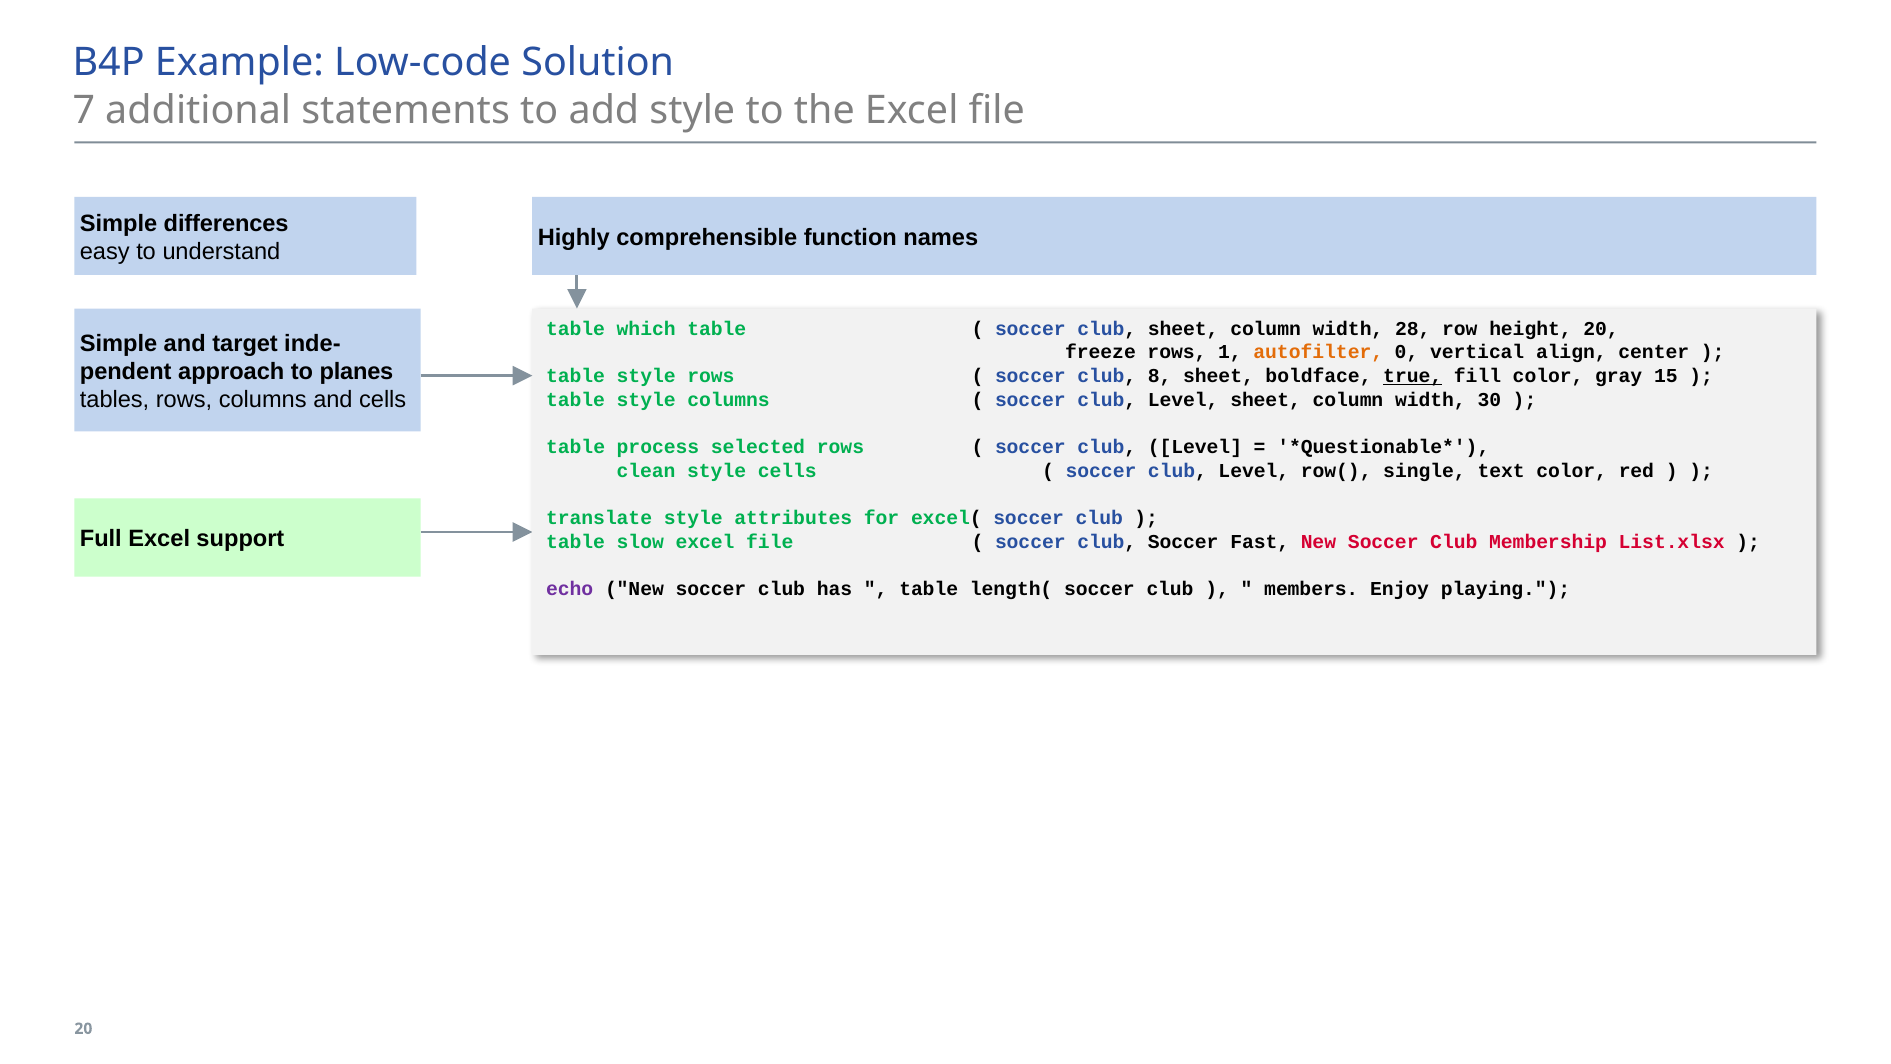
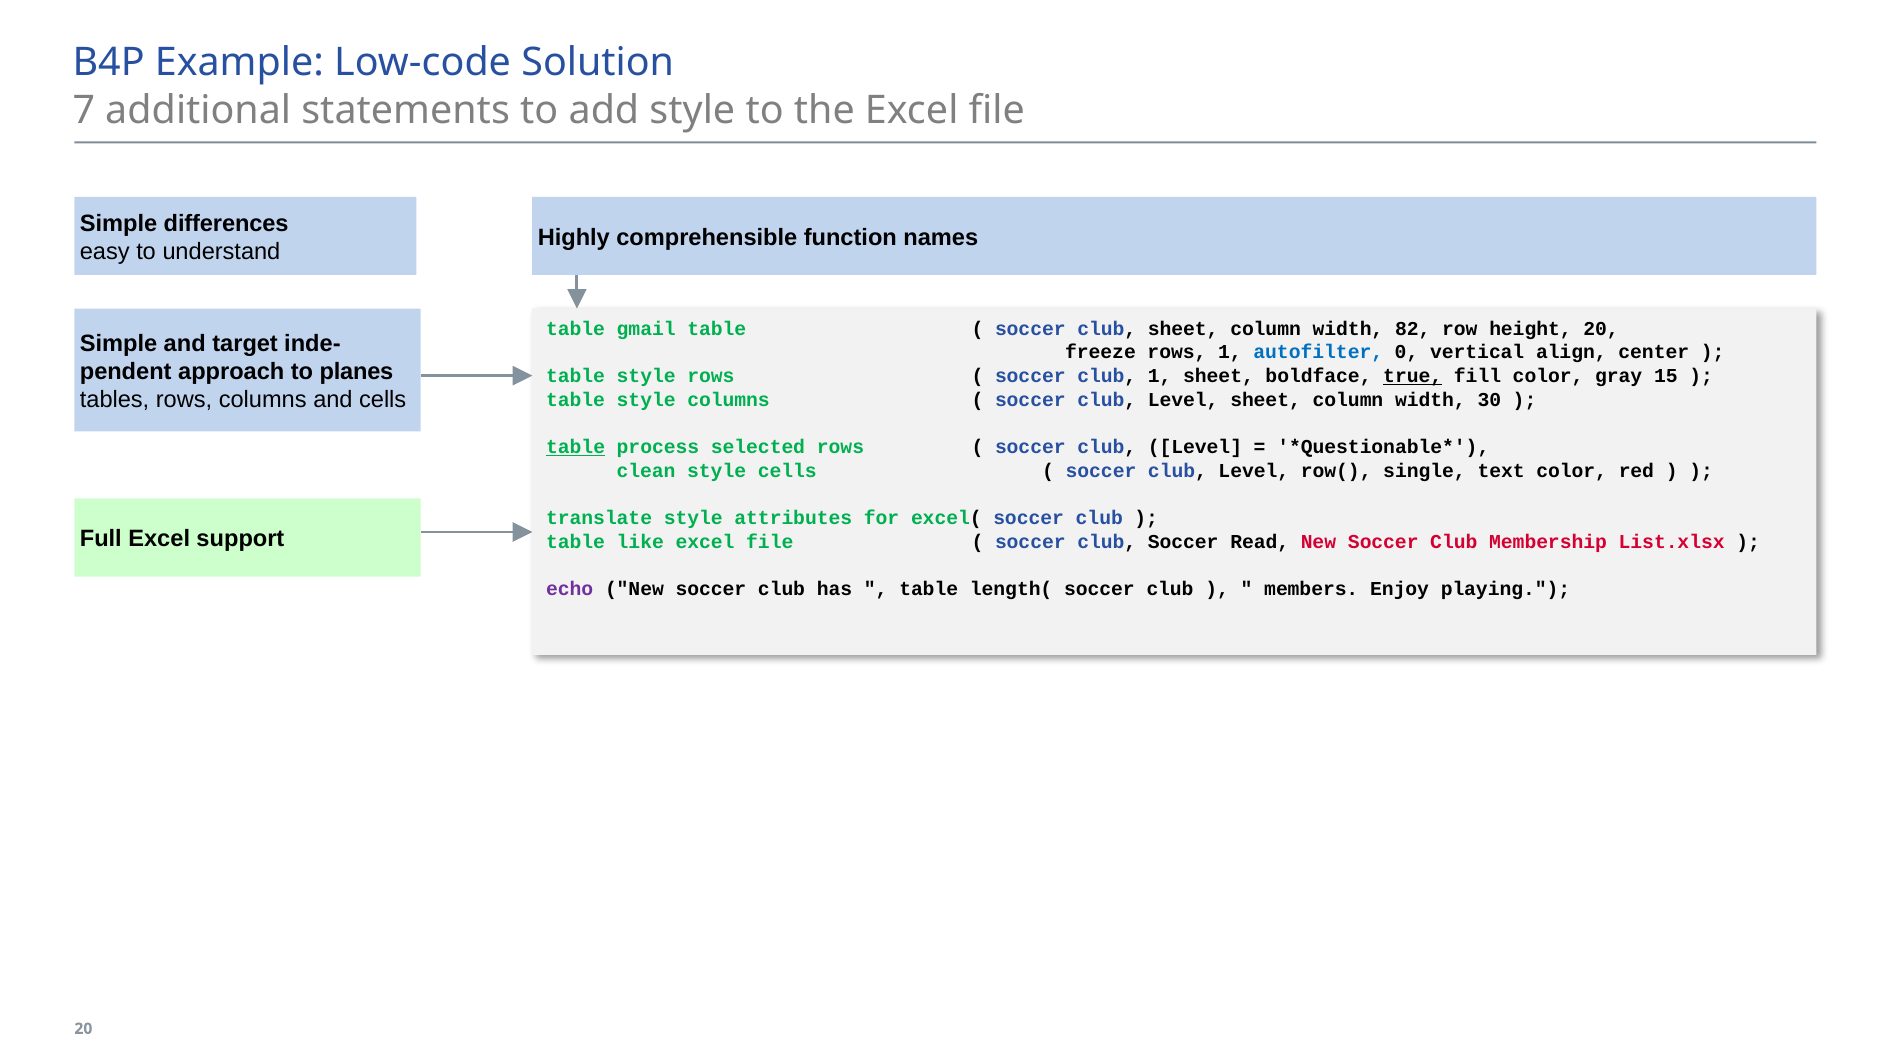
which: which -> gmail
28: 28 -> 82
autofilter colour: orange -> blue
club 8: 8 -> 1
table at (576, 447) underline: none -> present
slow: slow -> like
Fast: Fast -> Read
